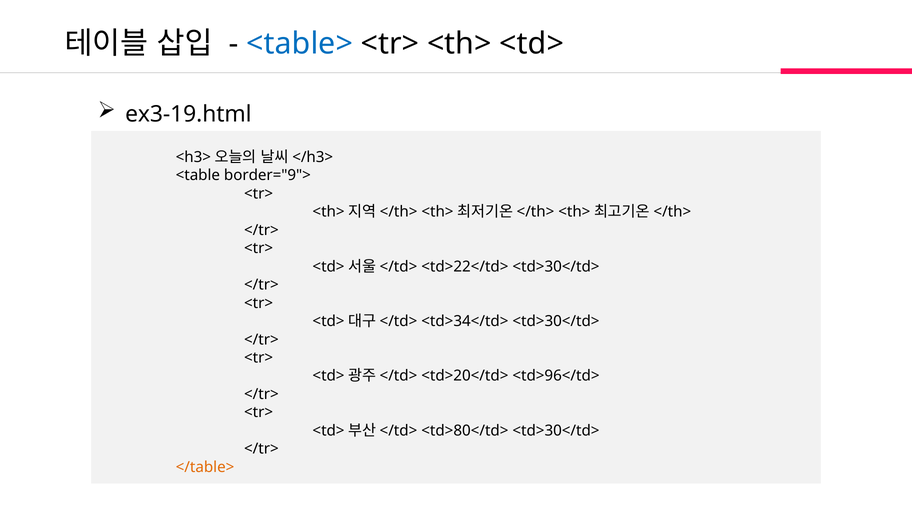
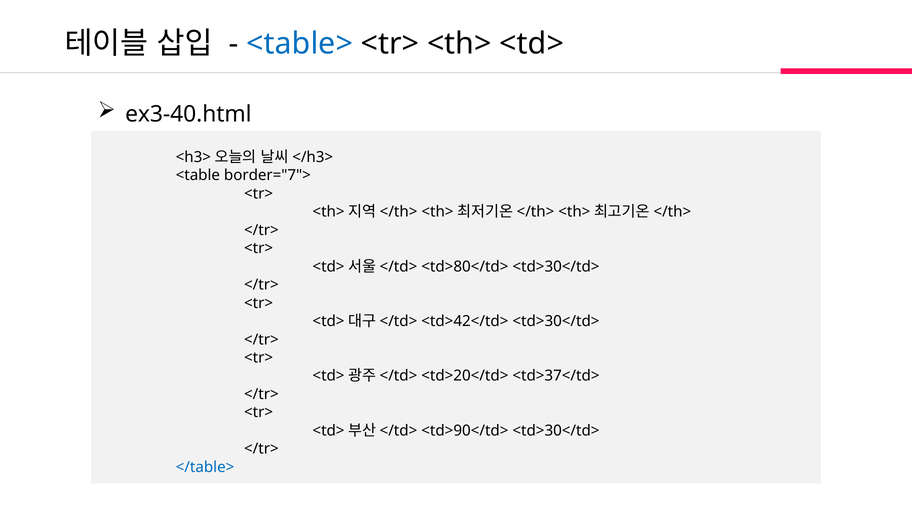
ex3-19.html: ex3-19.html -> ex3-40.html
border="9">: border="9"> -> border="7">
<td>22</td>: <td>22</td> -> <td>80</td>
<td>34</td>: <td>34</td> -> <td>42</td>
<td>96</td>: <td>96</td> -> <td>37</td>
<td>80</td>: <td>80</td> -> <td>90</td>
</table> colour: orange -> blue
